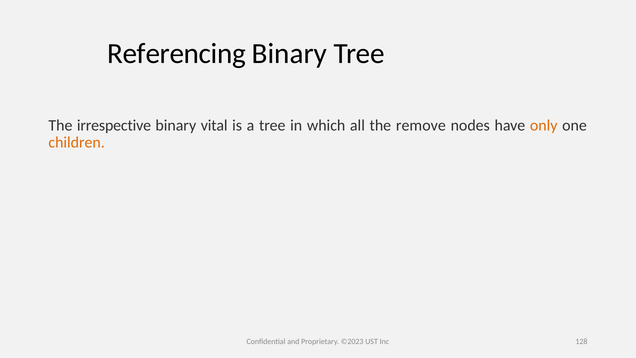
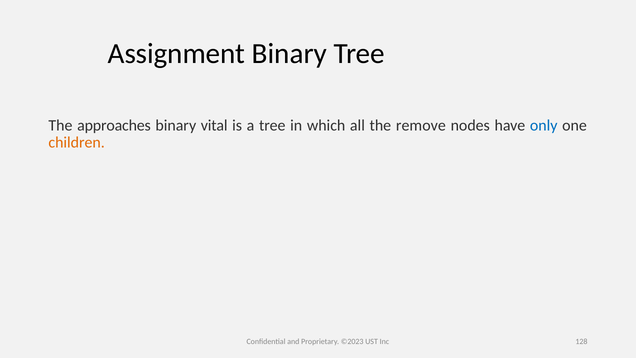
Referencing: Referencing -> Assignment
irrespective: irrespective -> approaches
only colour: orange -> blue
